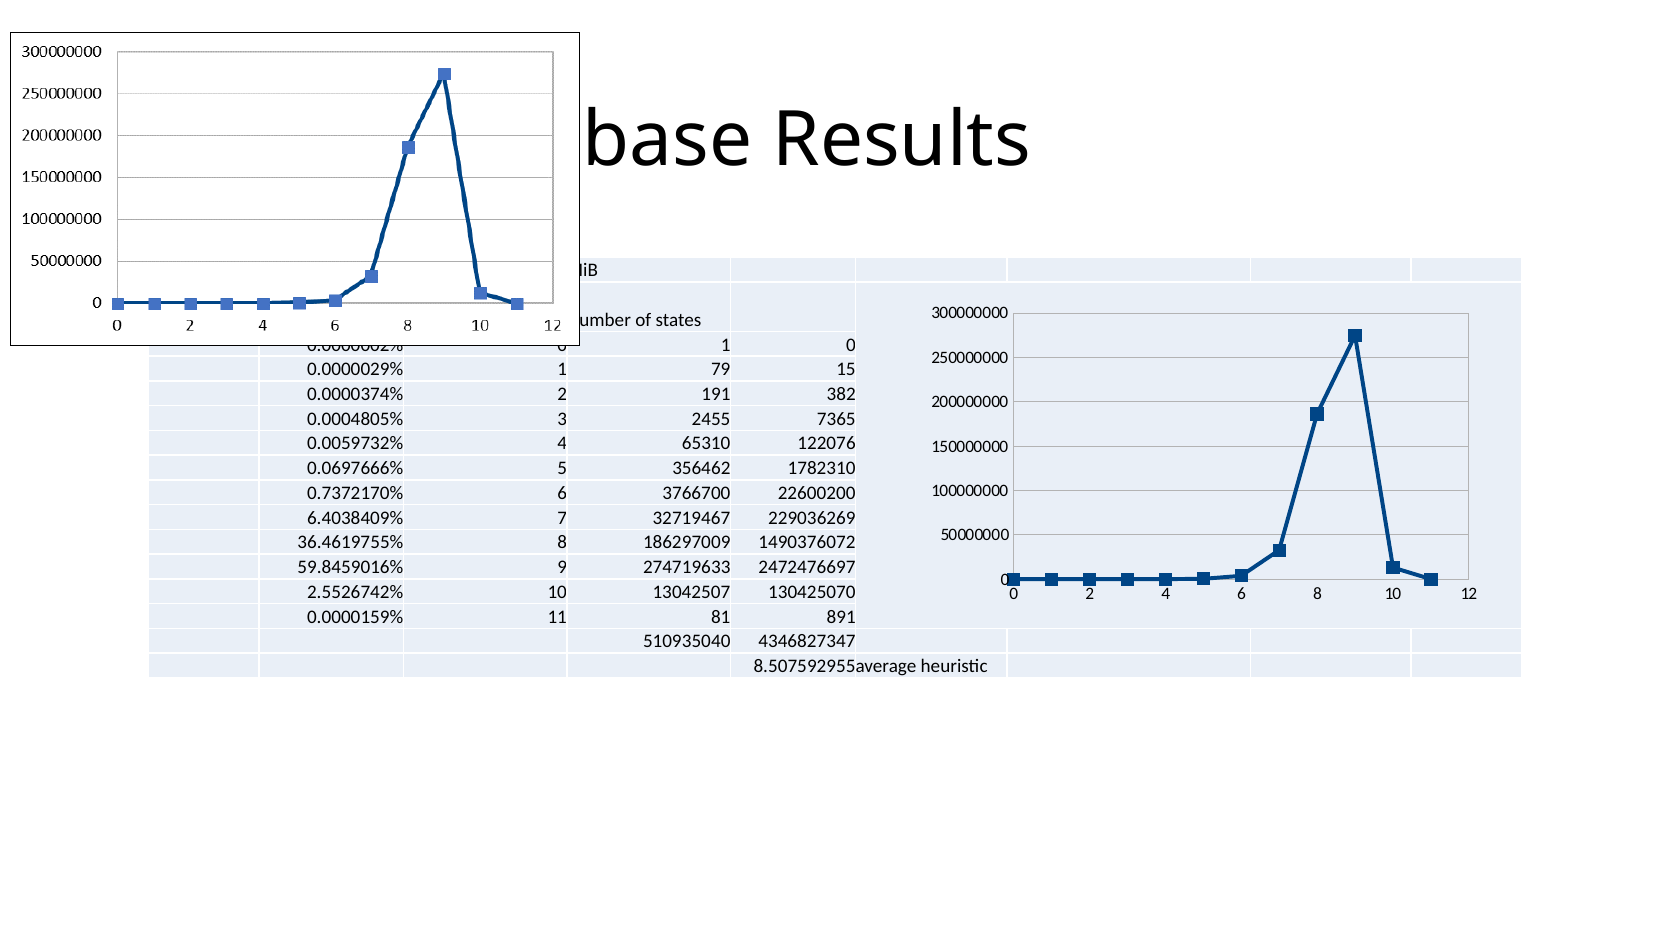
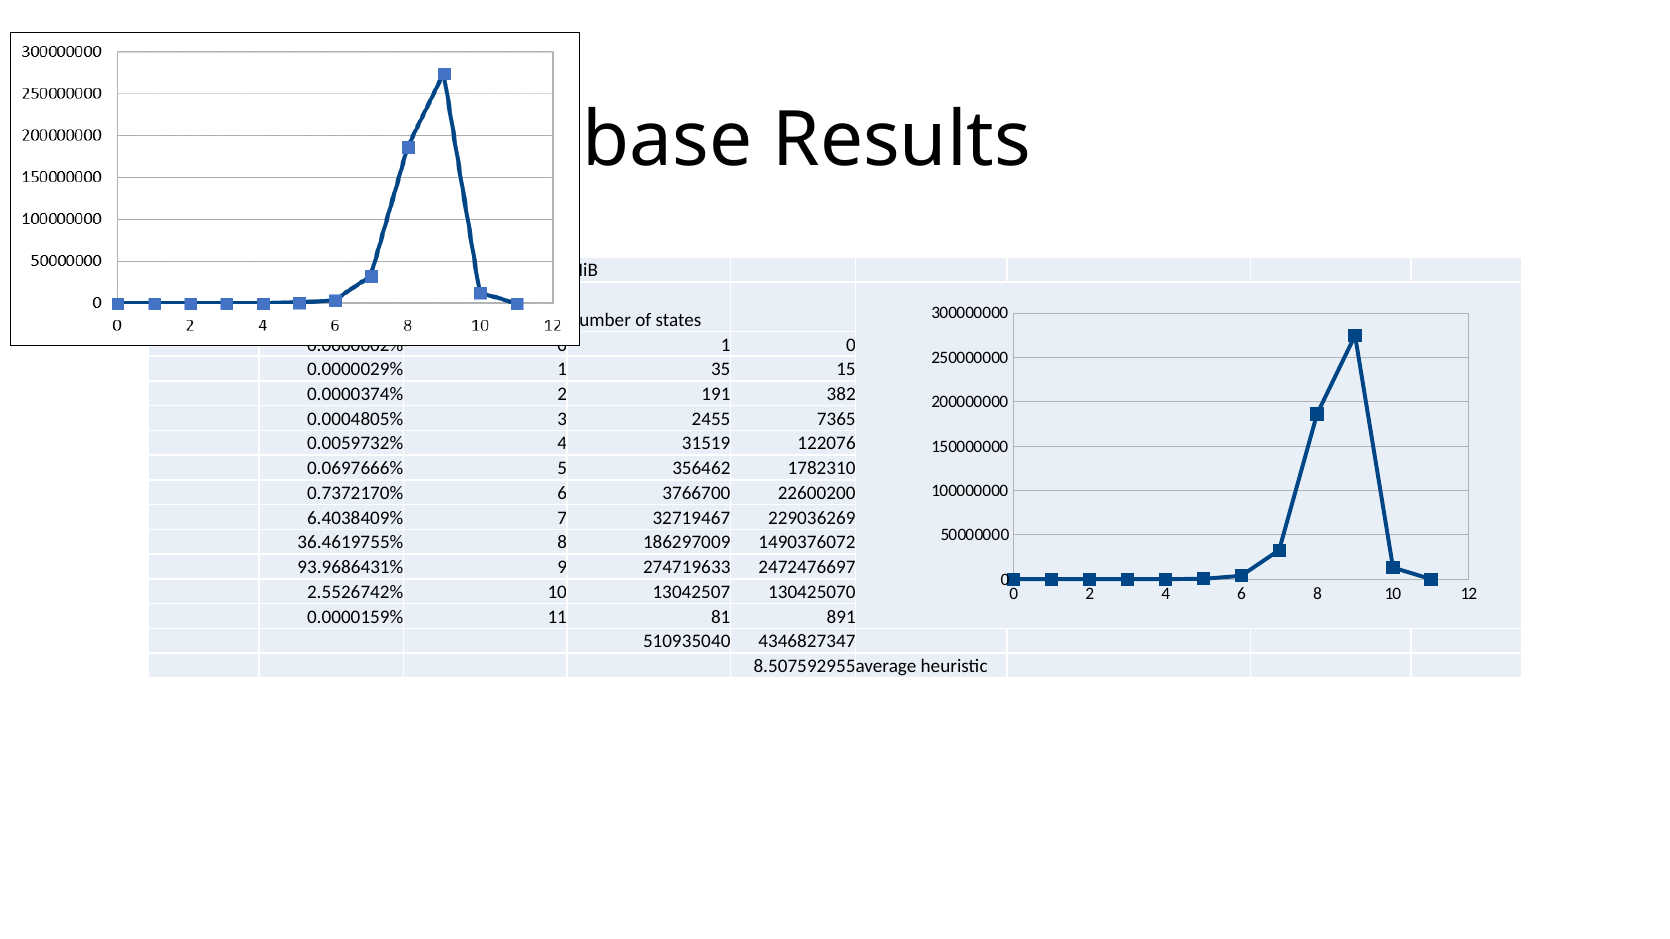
79: 79 -> 35
65310: 65310 -> 31519
59.8459016%: 59.8459016% -> 93.9686431%
